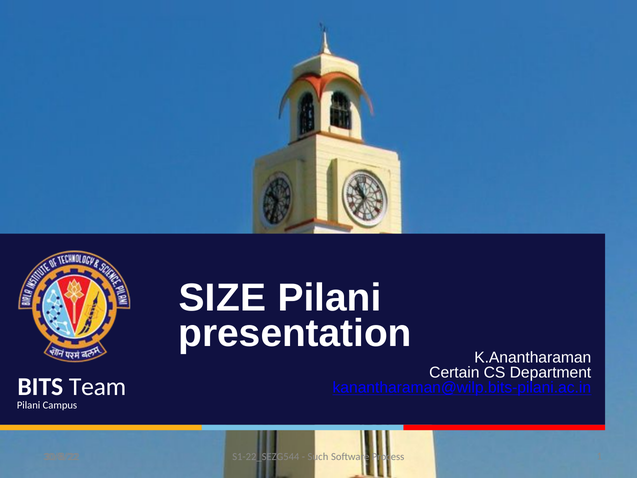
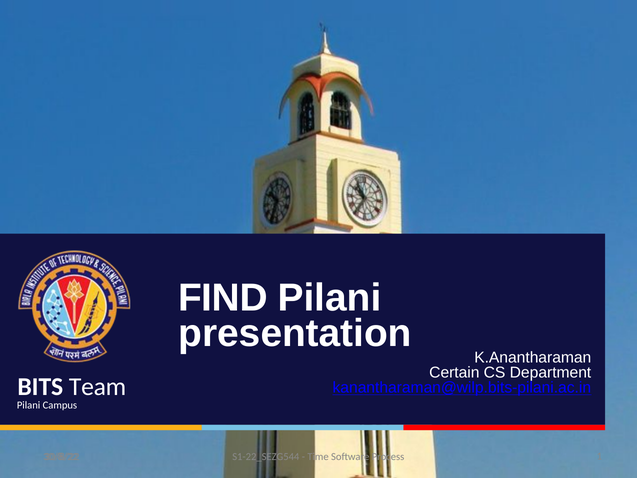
SIZE: SIZE -> FIND
Such: Such -> Time
